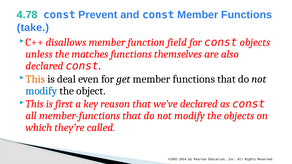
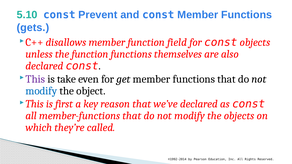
4.78: 4.78 -> 5.10
take: take -> gets
the matches: matches -> function
This at (35, 79) colour: orange -> purple
deal: deal -> take
